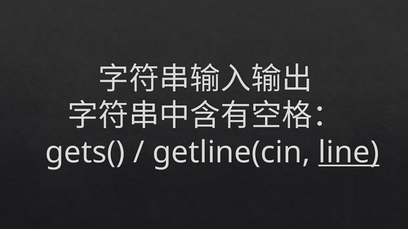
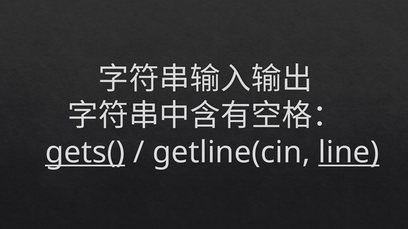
gets( underline: none -> present
